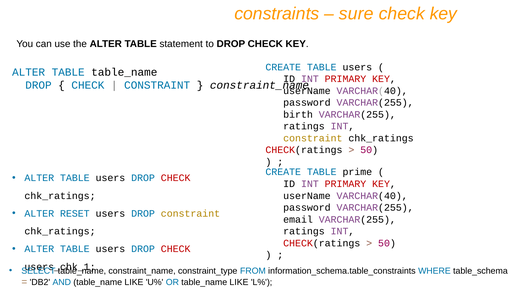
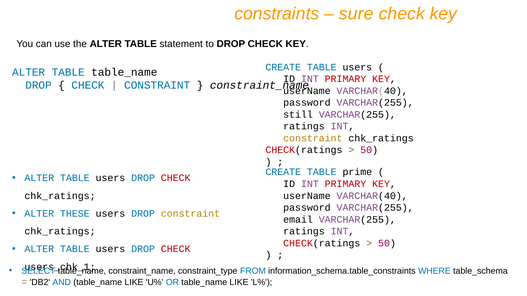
birth: birth -> still
RESET: RESET -> THESE
